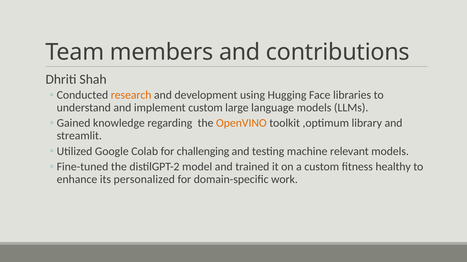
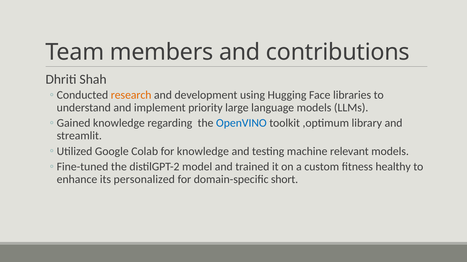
implement custom: custom -> priority
OpenVINO colour: orange -> blue
for challenging: challenging -> knowledge
work: work -> short
